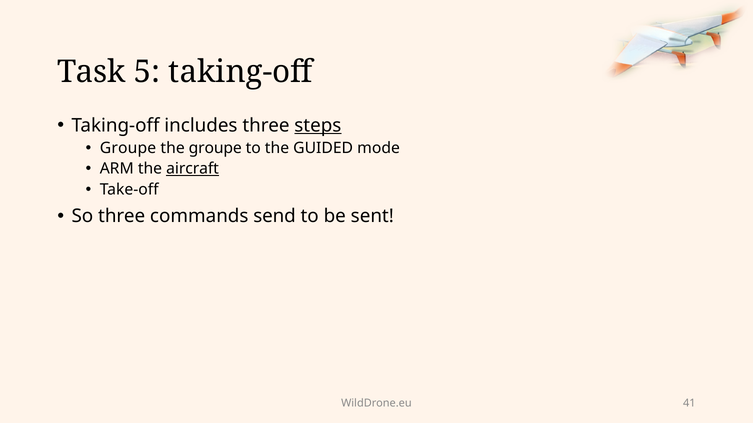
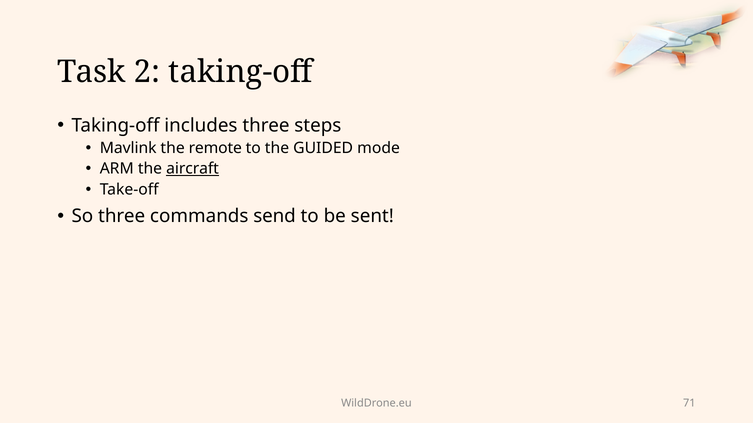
5: 5 -> 2
steps underline: present -> none
Groupe at (128, 148): Groupe -> Mavlink
the groupe: groupe -> remote
41: 41 -> 71
